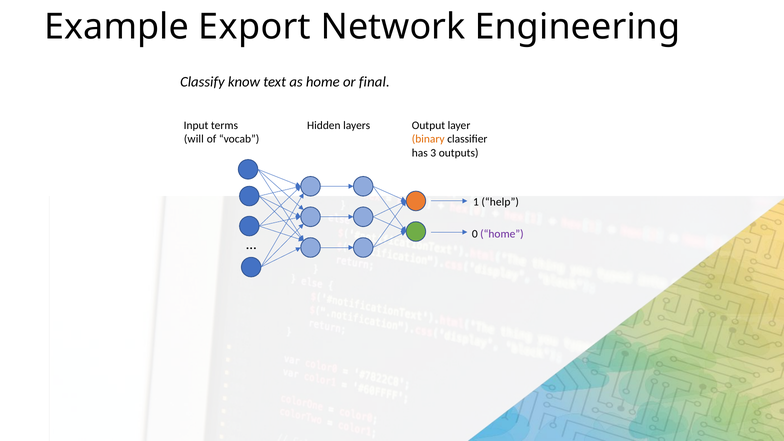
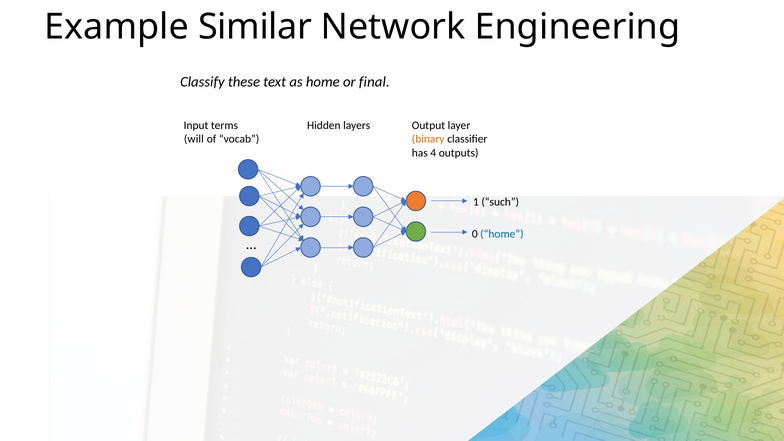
Export: Export -> Similar
know: know -> these
3: 3 -> 4
help: help -> such
home at (502, 234) colour: purple -> blue
